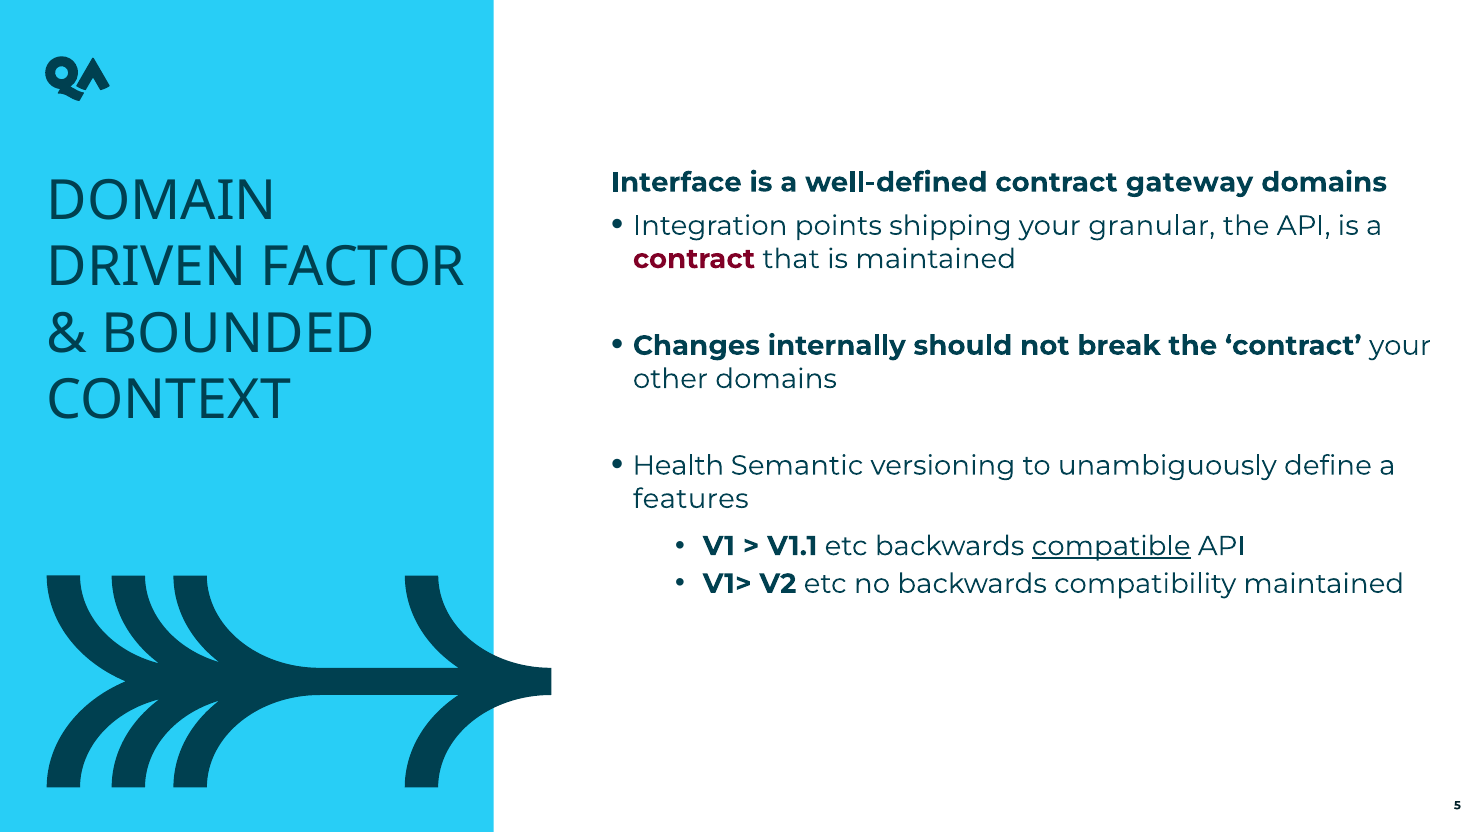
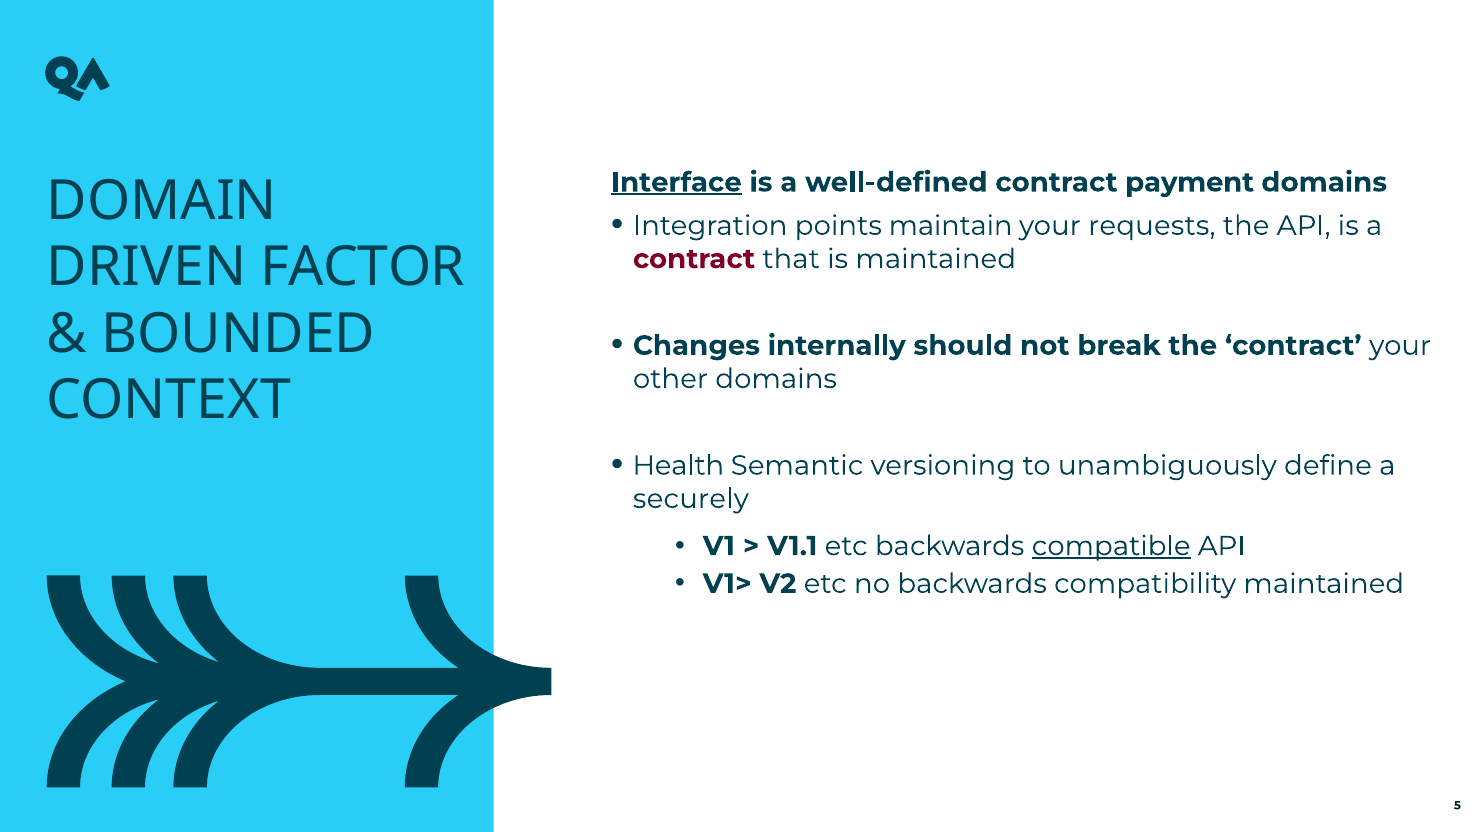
Interface underline: none -> present
gateway: gateway -> payment
shipping: shipping -> maintain
granular: granular -> requests
features: features -> securely
